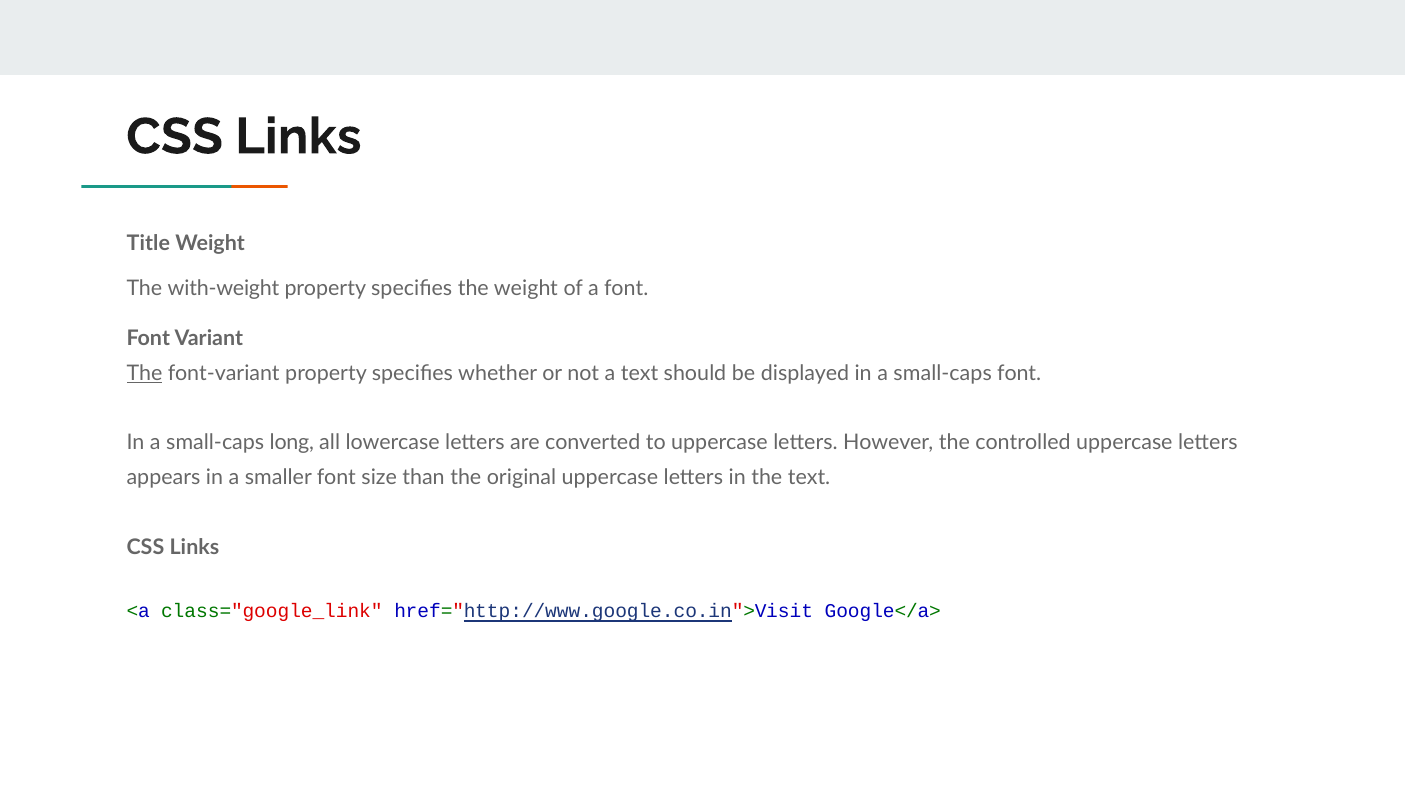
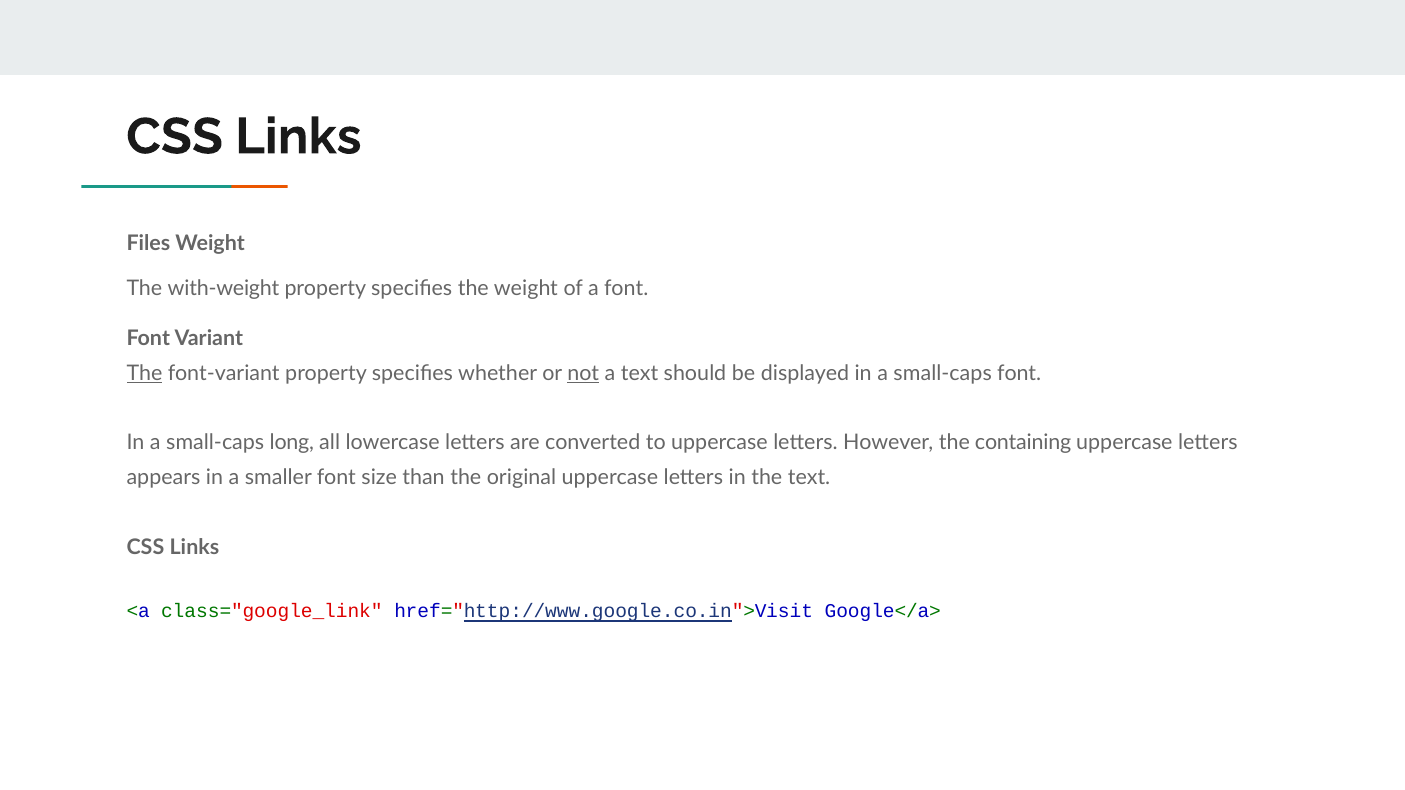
Title: Title -> Files
not underline: none -> present
controlled: controlled -> containing
